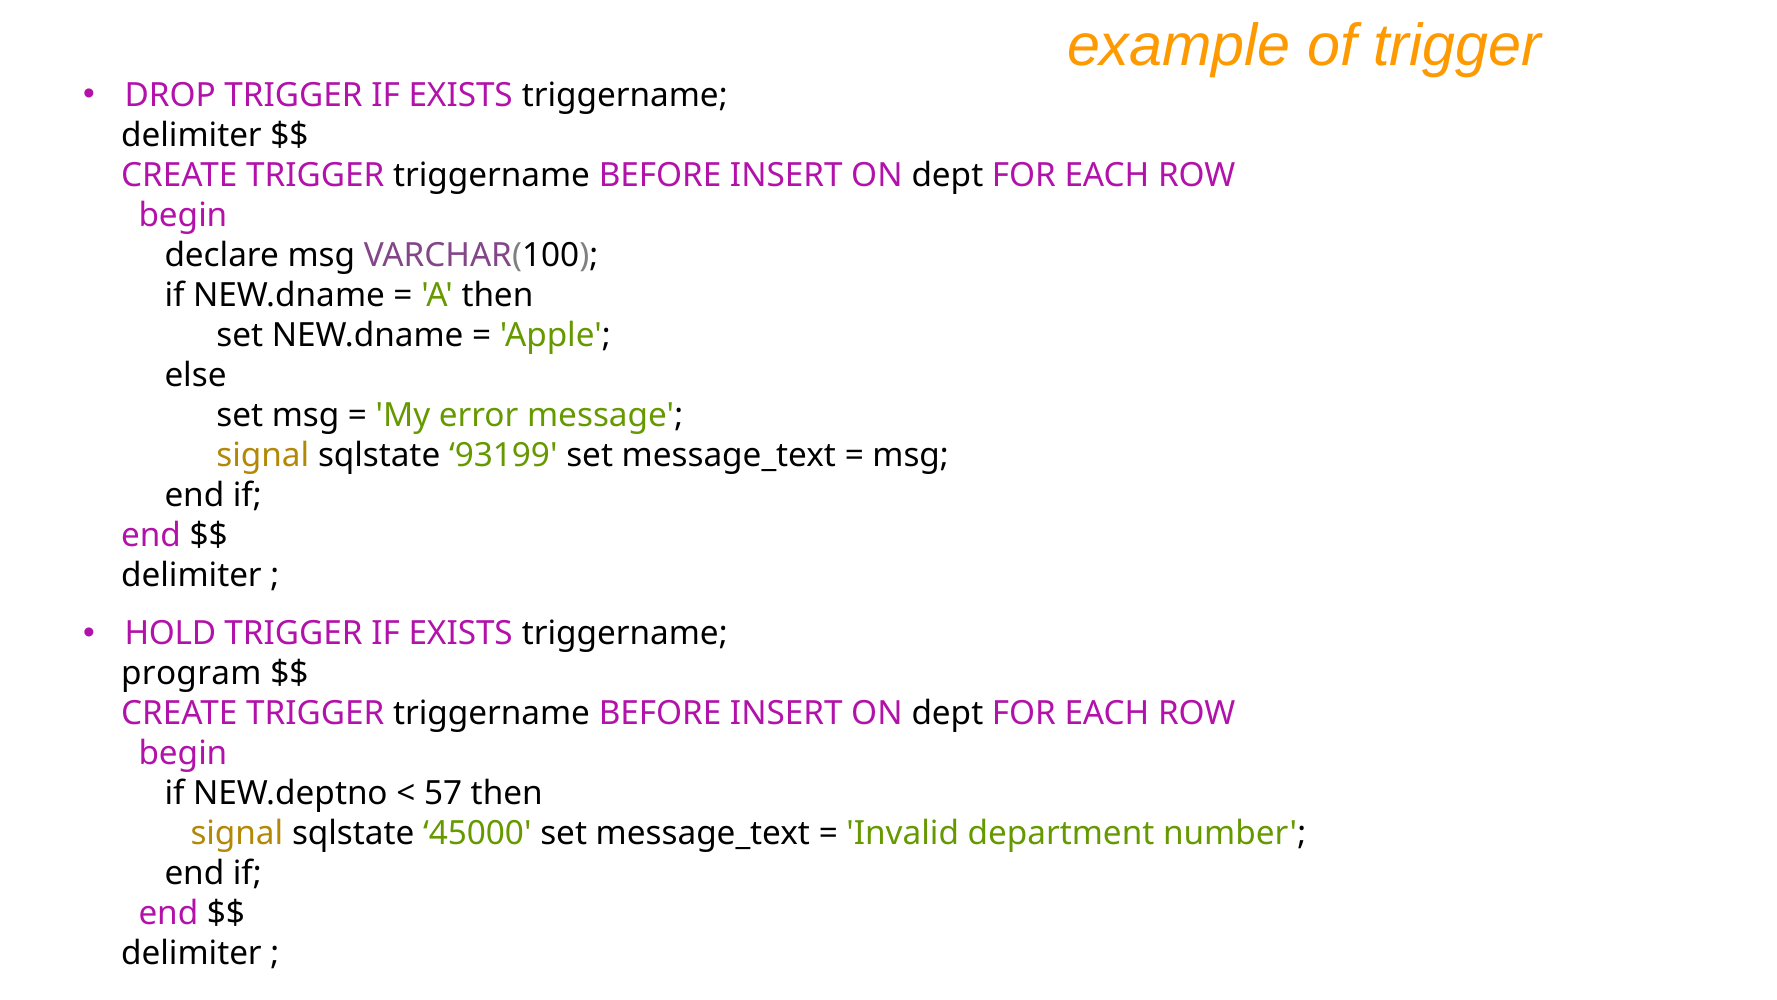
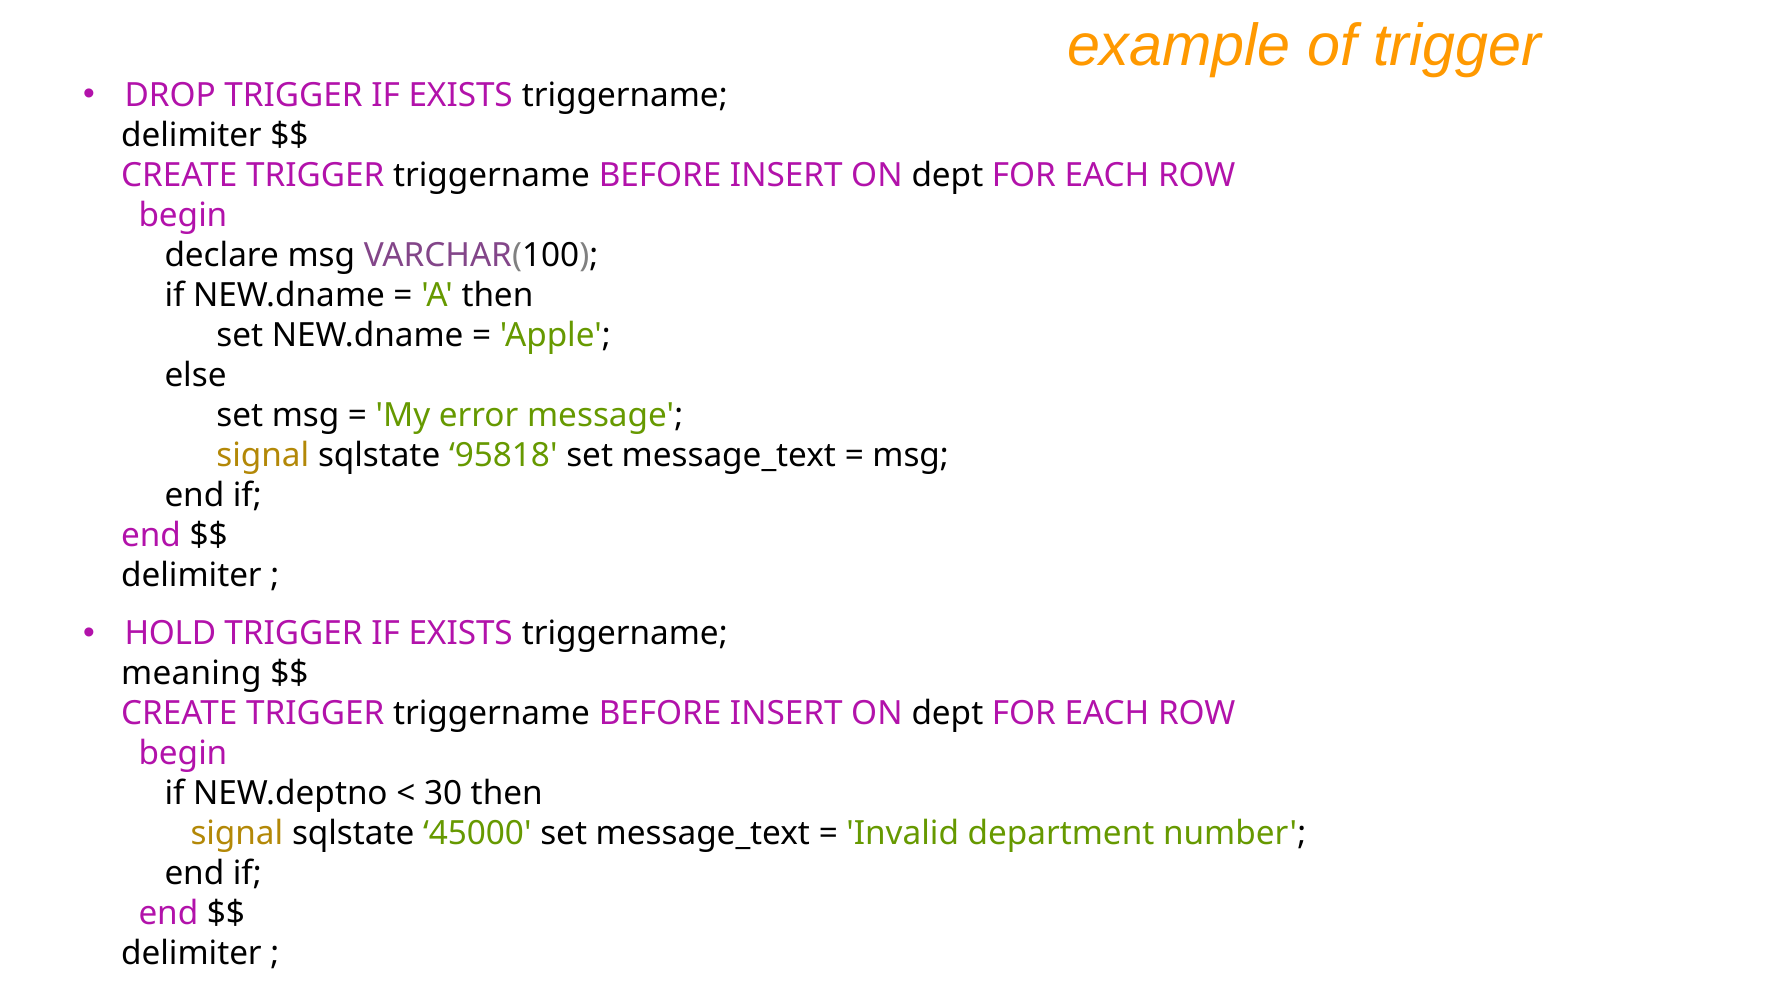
93199: 93199 -> 95818
program: program -> meaning
57: 57 -> 30
